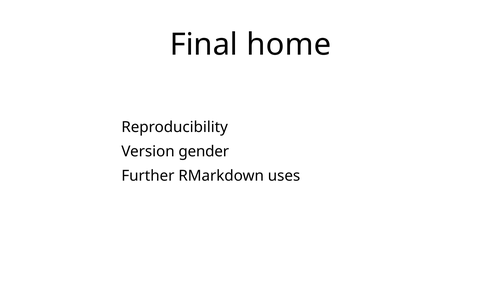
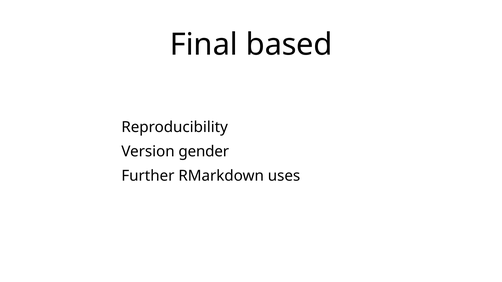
home: home -> based
